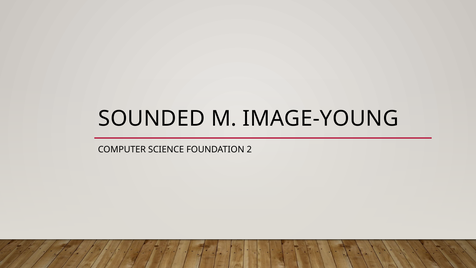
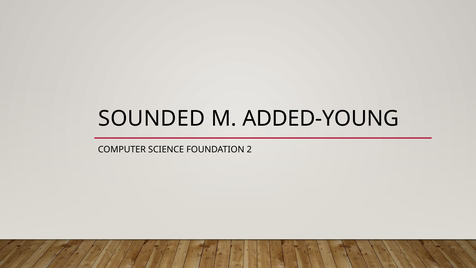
IMAGE-YOUNG: IMAGE-YOUNG -> ADDED-YOUNG
